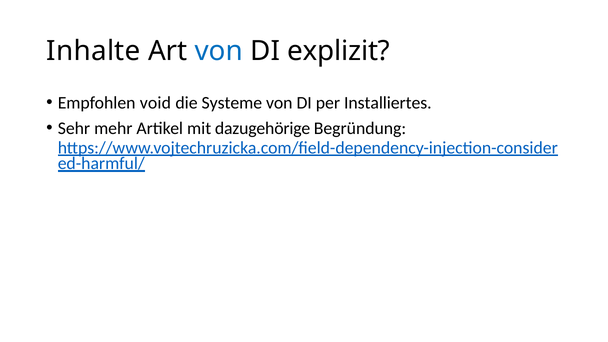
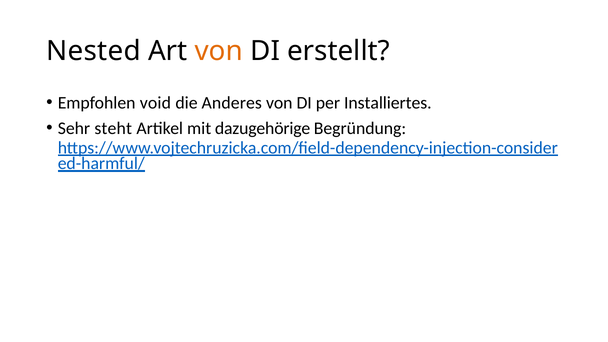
Inhalte: Inhalte -> Nested
von at (219, 51) colour: blue -> orange
explizit: explizit -> erstellt
Systeme: Systeme -> Anderes
mehr: mehr -> steht
